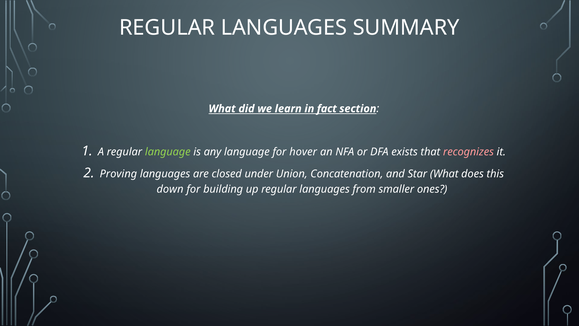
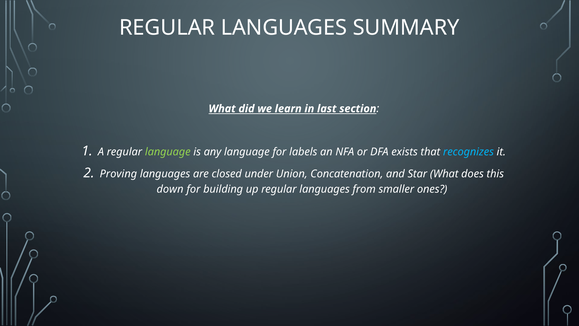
fact: fact -> last
hover: hover -> labels
recognizes colour: pink -> light blue
